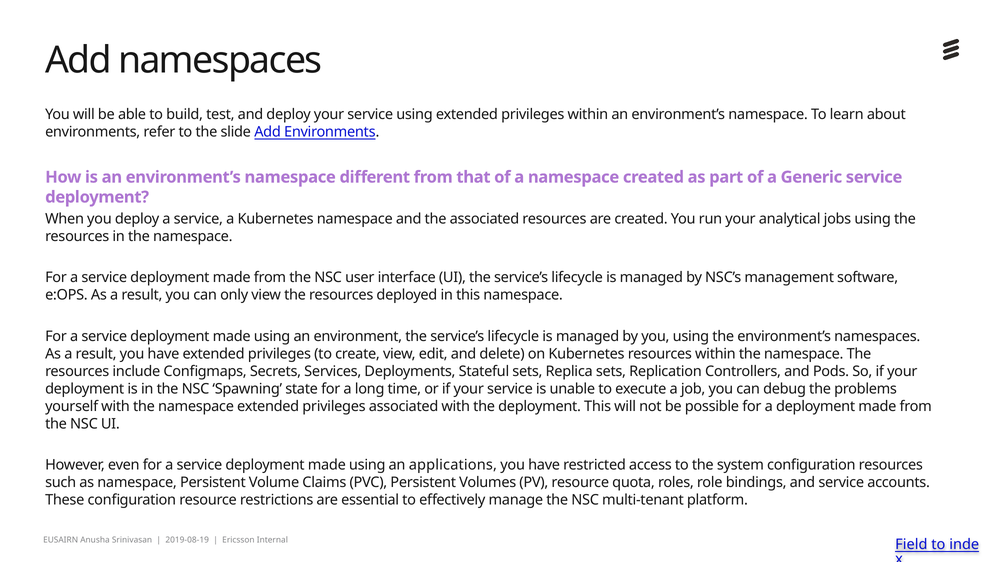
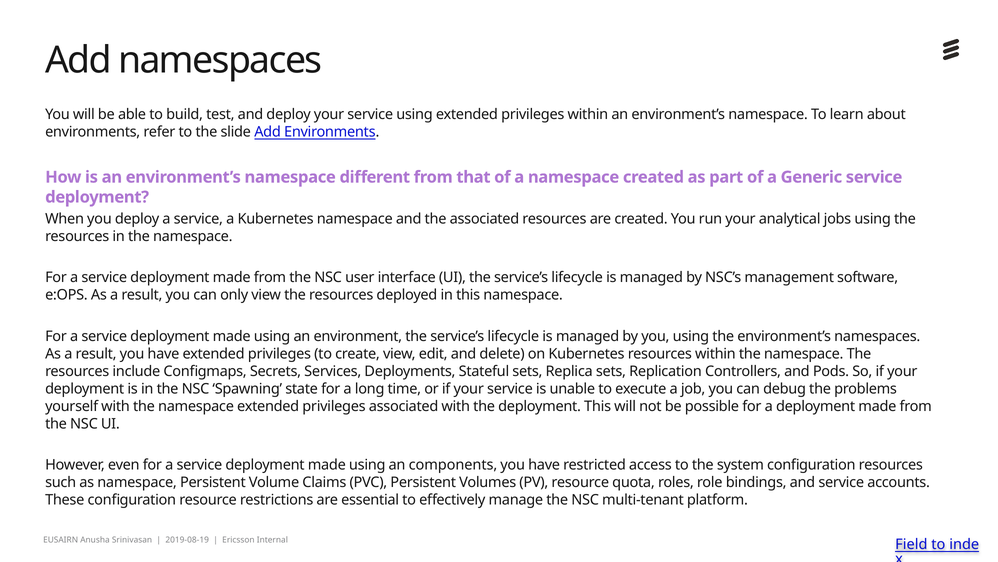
applications: applications -> components
